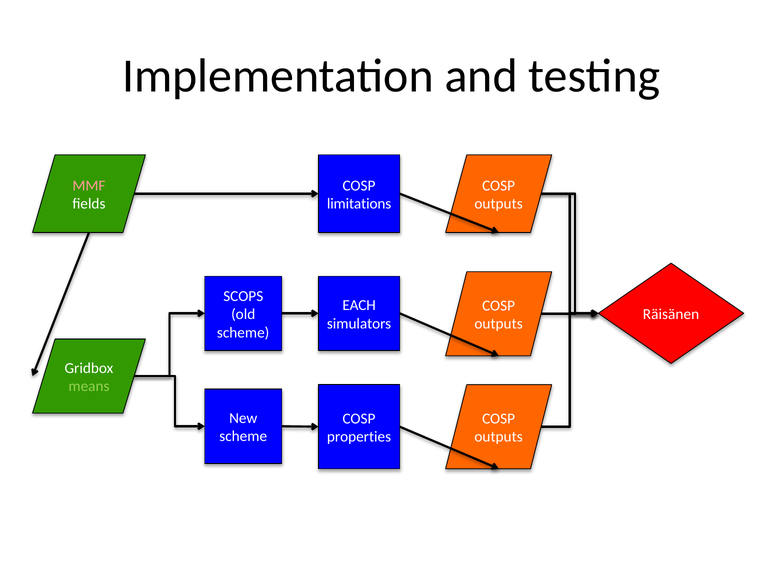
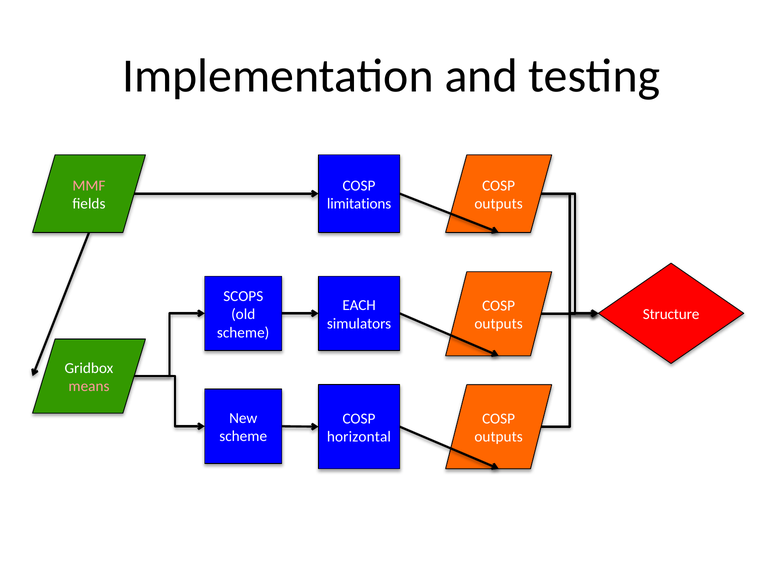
Räisänen: Räisänen -> Structure
means colour: light green -> pink
properties: properties -> horizontal
